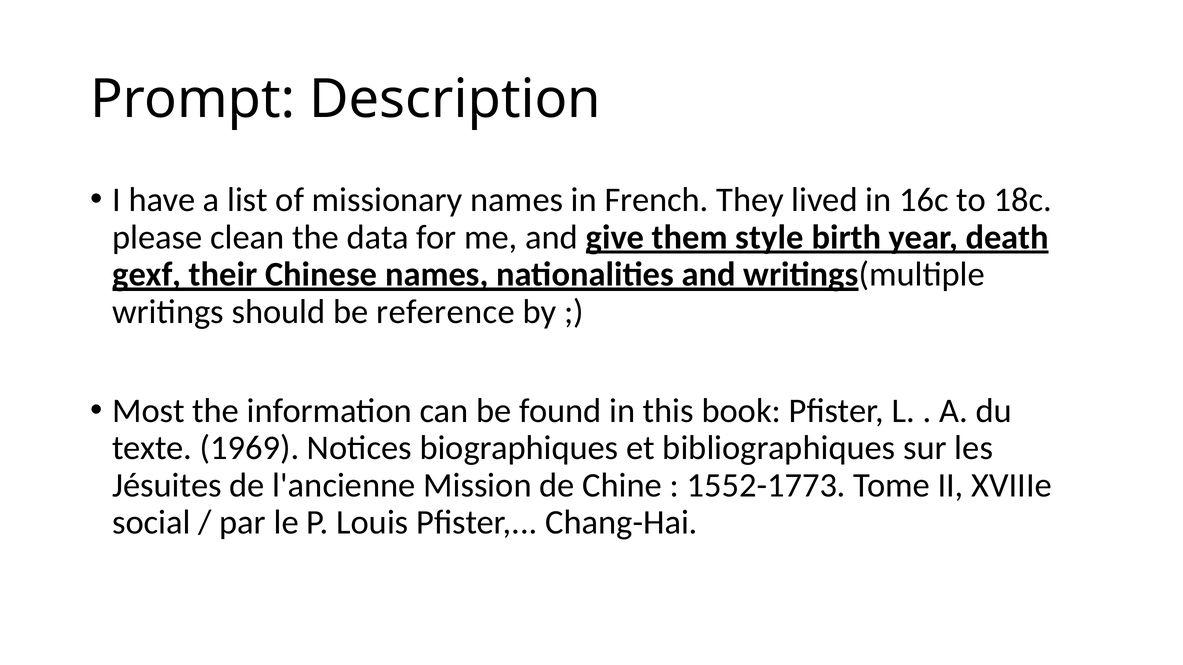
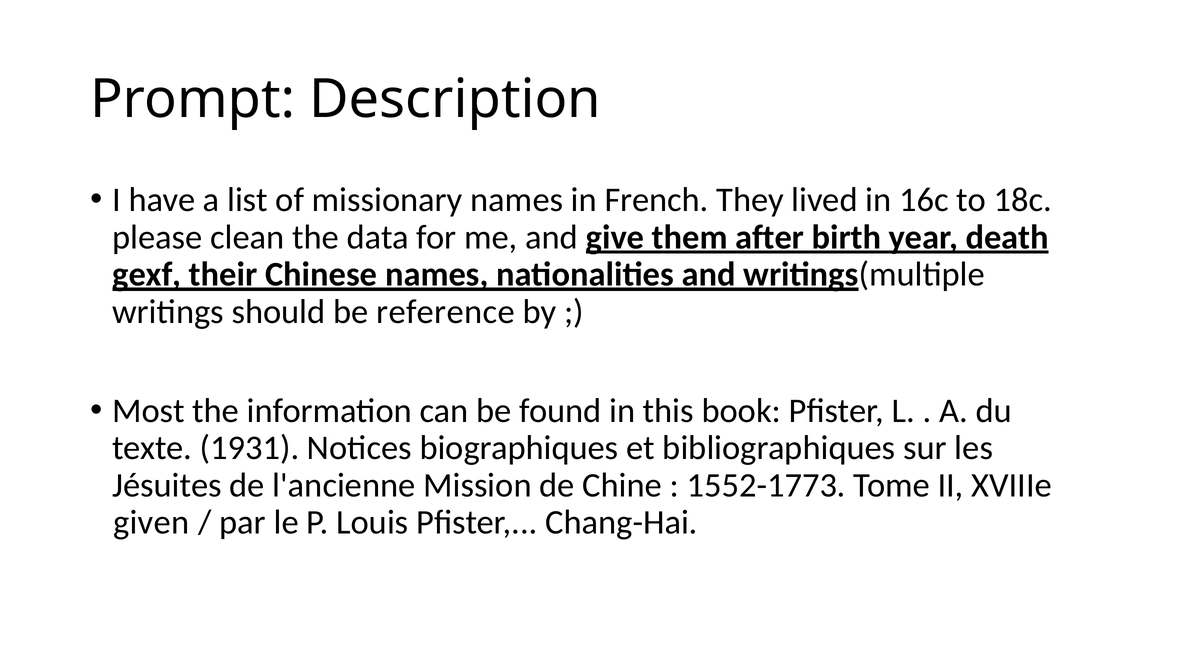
style: style -> after
1969: 1969 -> 1931
social: social -> given
